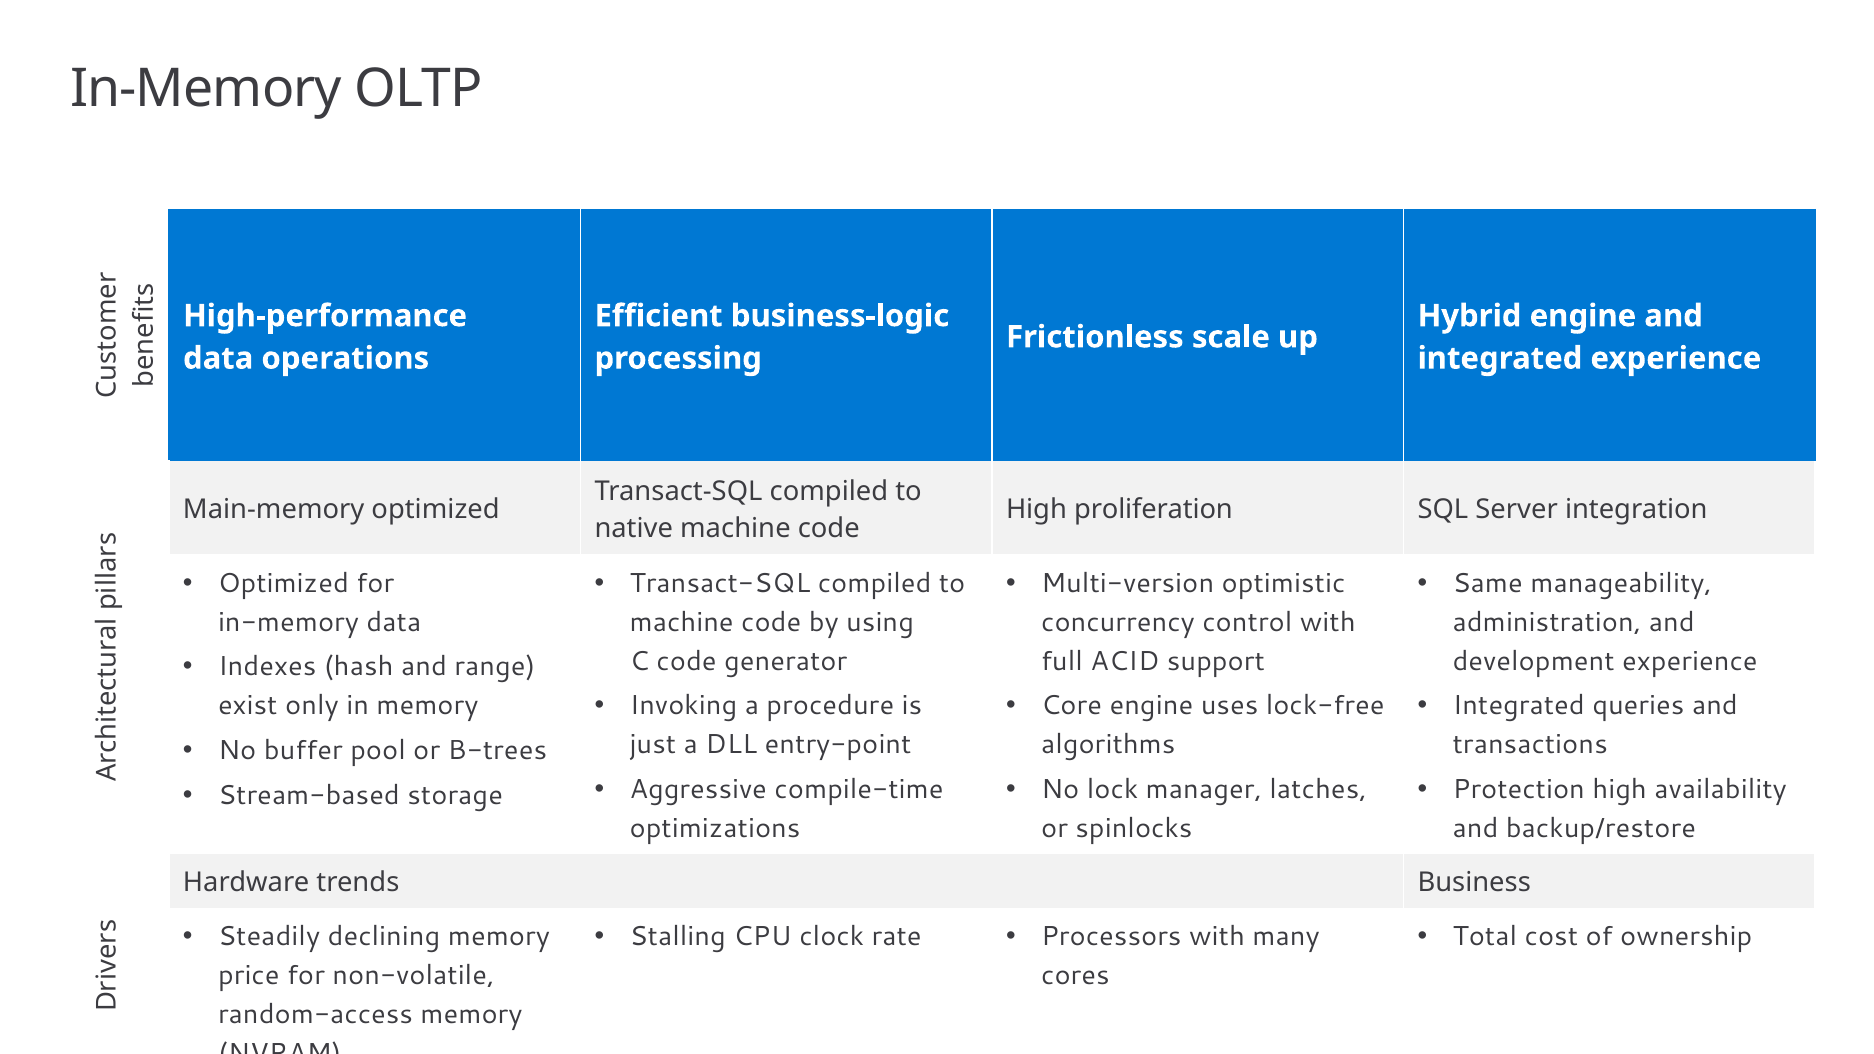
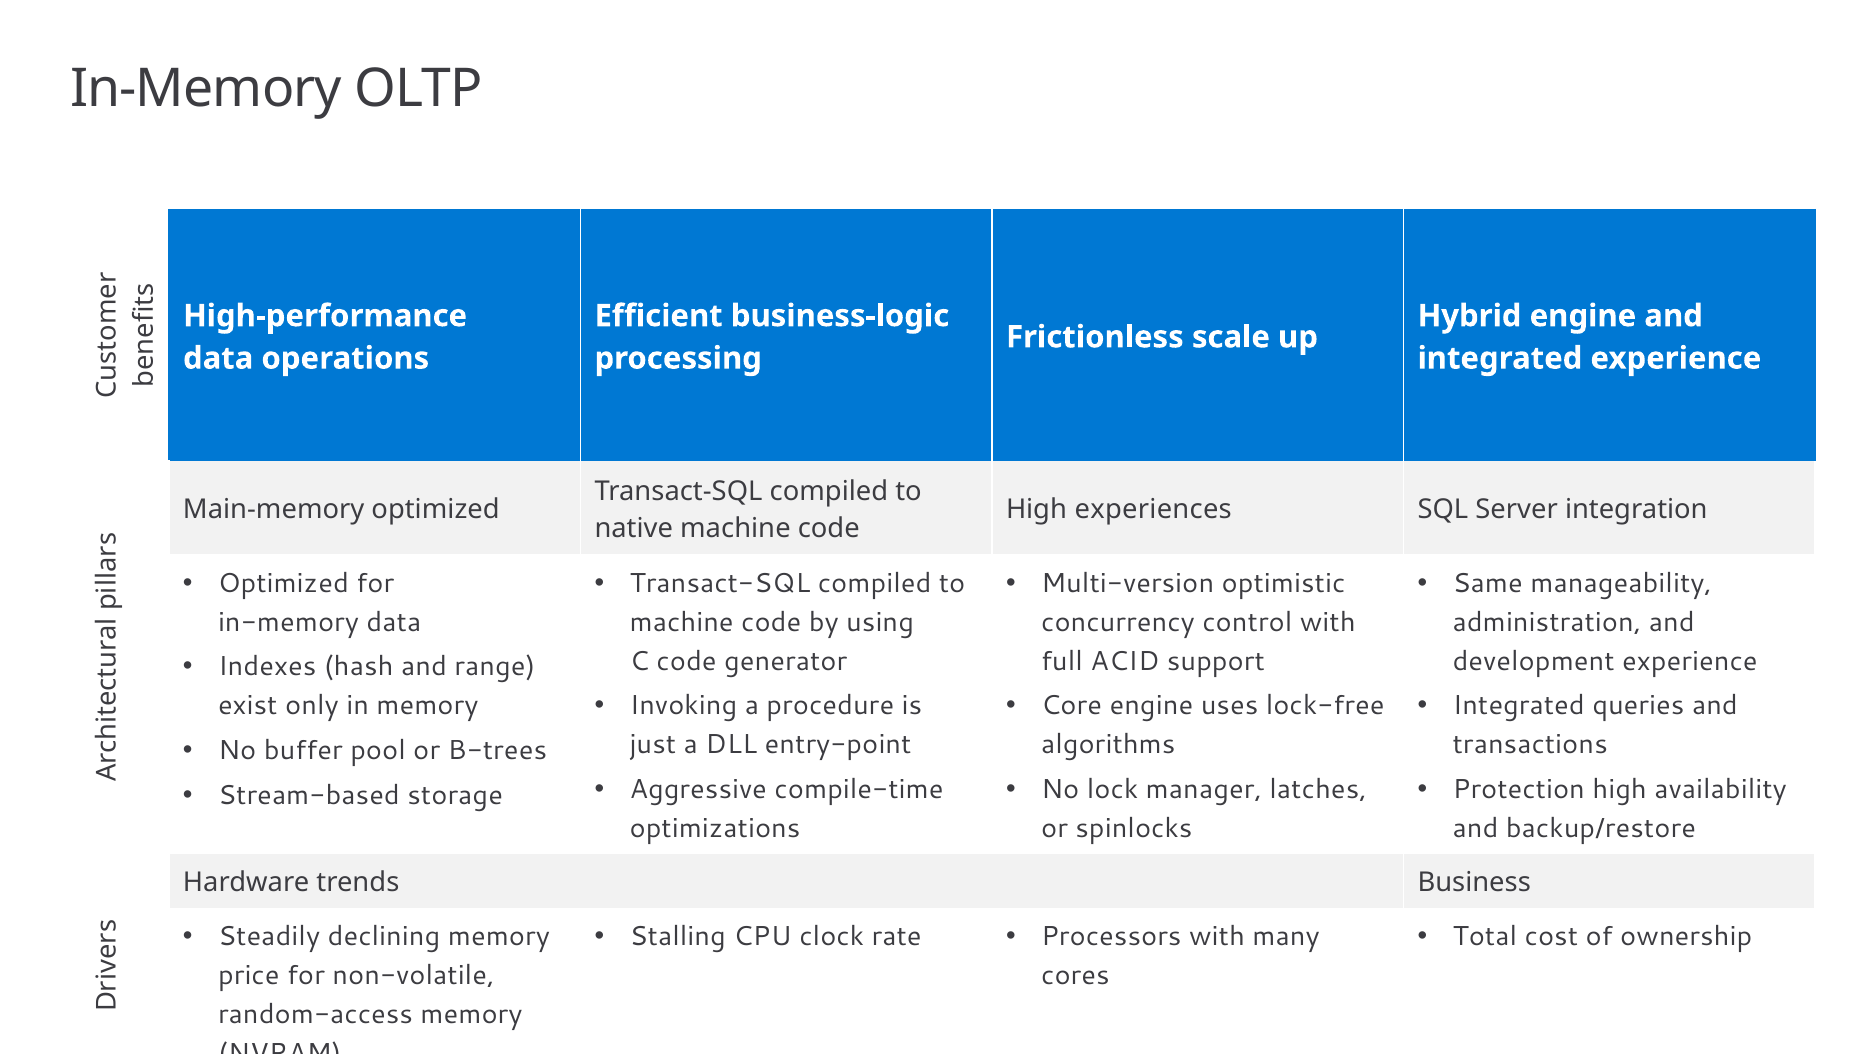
proliferation: proliferation -> experiences
